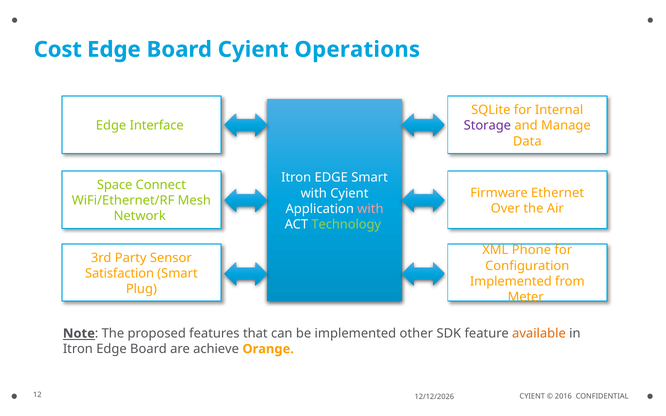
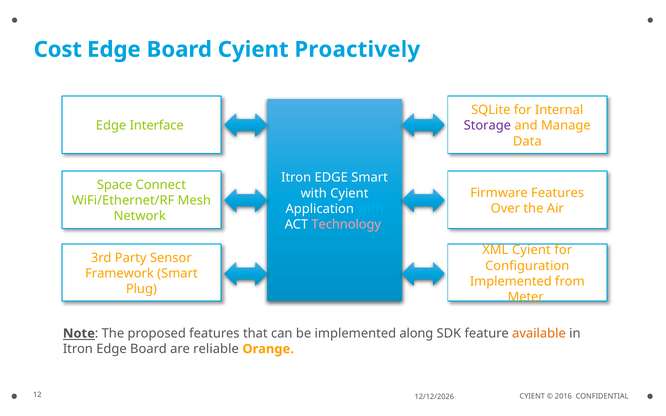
Operations: Operations -> Proactively
Firmware Ethernet: Ethernet -> Features
with at (370, 209) colour: pink -> light blue
Technology colour: light green -> pink
XML Phone: Phone -> Cyient
Satisfaction: Satisfaction -> Framework
other: other -> along
achieve: achieve -> reliable
